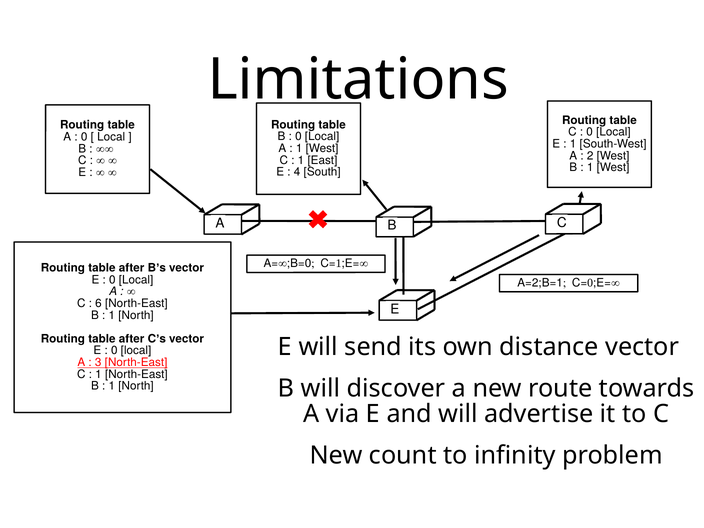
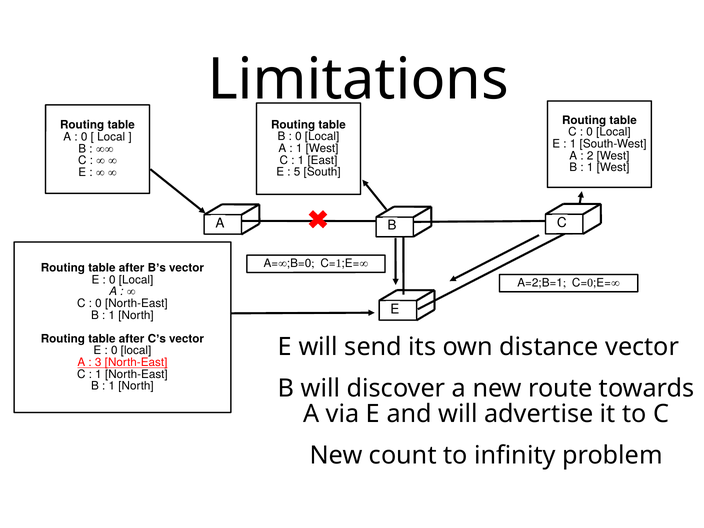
4: 4 -> 5
6 at (98, 303): 6 -> 0
